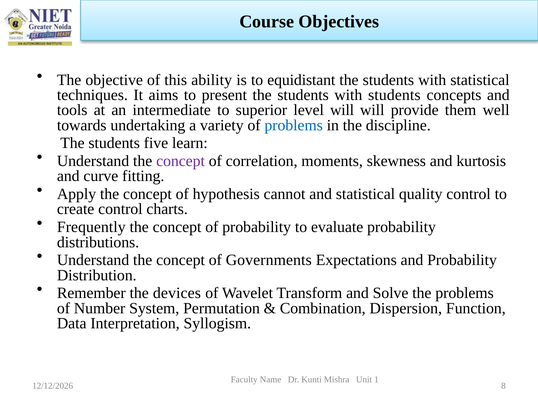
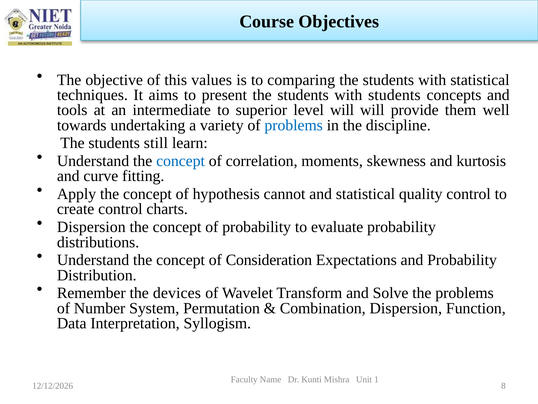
ability: ability -> values
equidistant: equidistant -> comparing
five: five -> still
concept at (181, 161) colour: purple -> blue
Frequently at (91, 227): Frequently -> Dispersion
Governments: Governments -> Consideration
